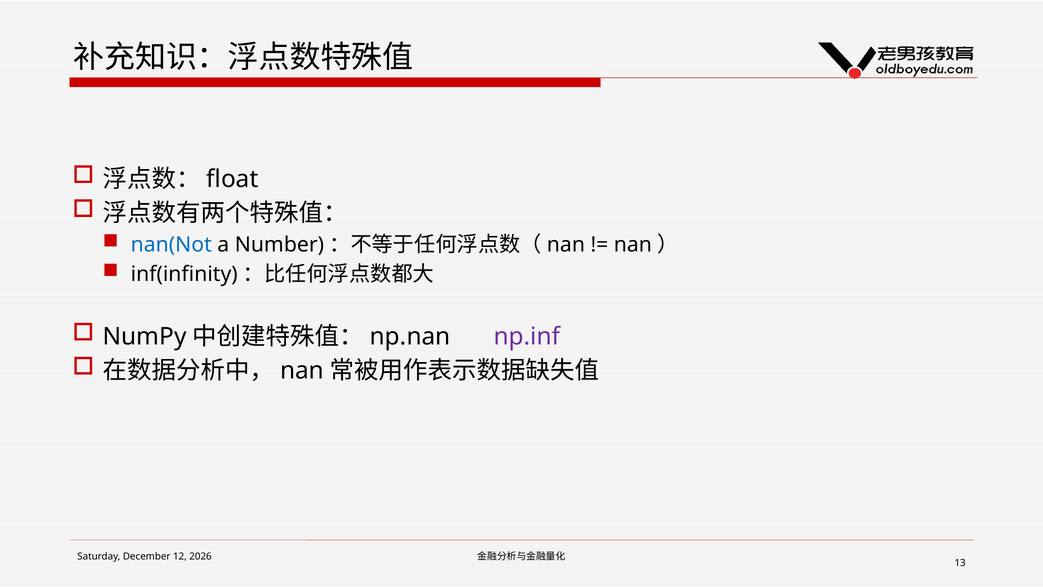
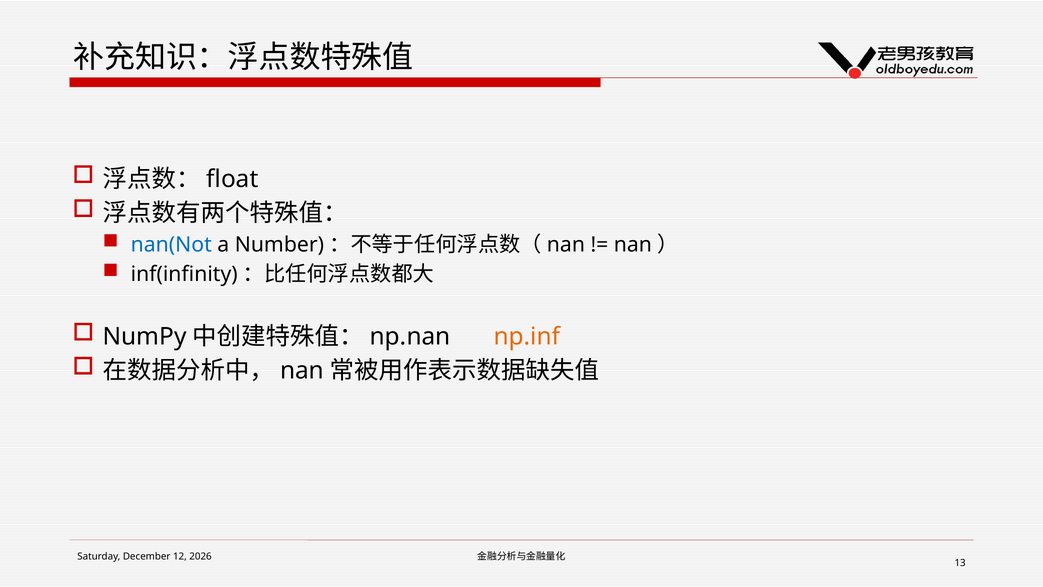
np.inf colour: purple -> orange
